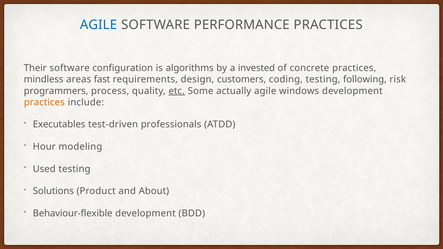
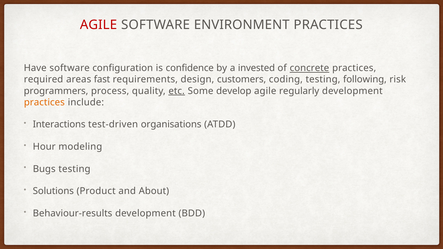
AGILE at (99, 25) colour: blue -> red
PERFORMANCE: PERFORMANCE -> ENVIRONMENT
Their: Their -> Have
algorithms: algorithms -> confidence
concrete underline: none -> present
mindless: mindless -> required
actually: actually -> develop
windows: windows -> regularly
Executables: Executables -> Interactions
professionals: professionals -> organisations
Used: Used -> Bugs
Behaviour-flexible: Behaviour-flexible -> Behaviour-results
